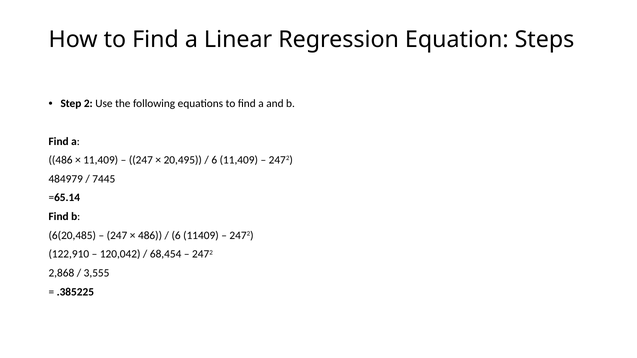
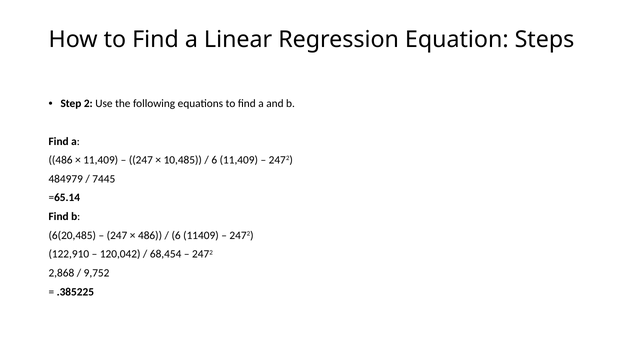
20,495: 20,495 -> 10,485
3,555: 3,555 -> 9,752
